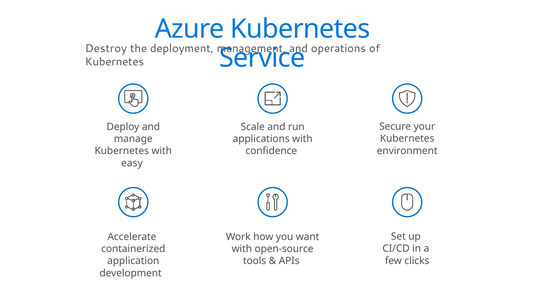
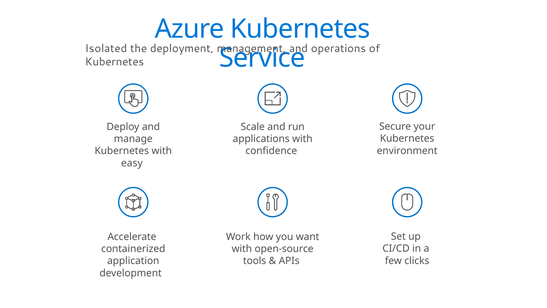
Destroy: Destroy -> Isolated
